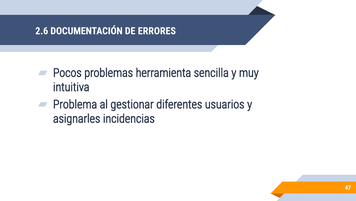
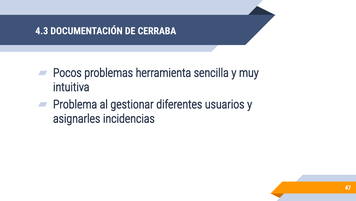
2.6: 2.6 -> 4.3
ERRORES: ERRORES -> CERRABA
